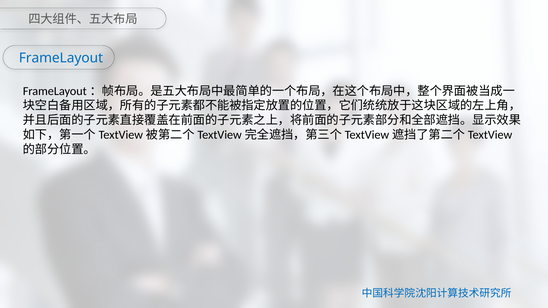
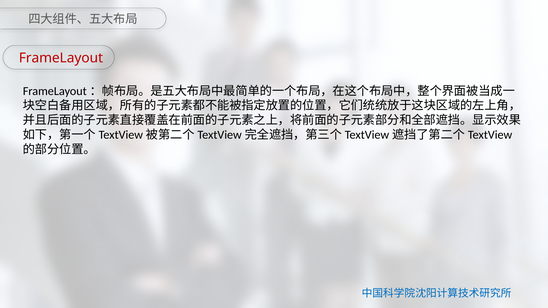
FrameLayout at (61, 58) colour: blue -> red
